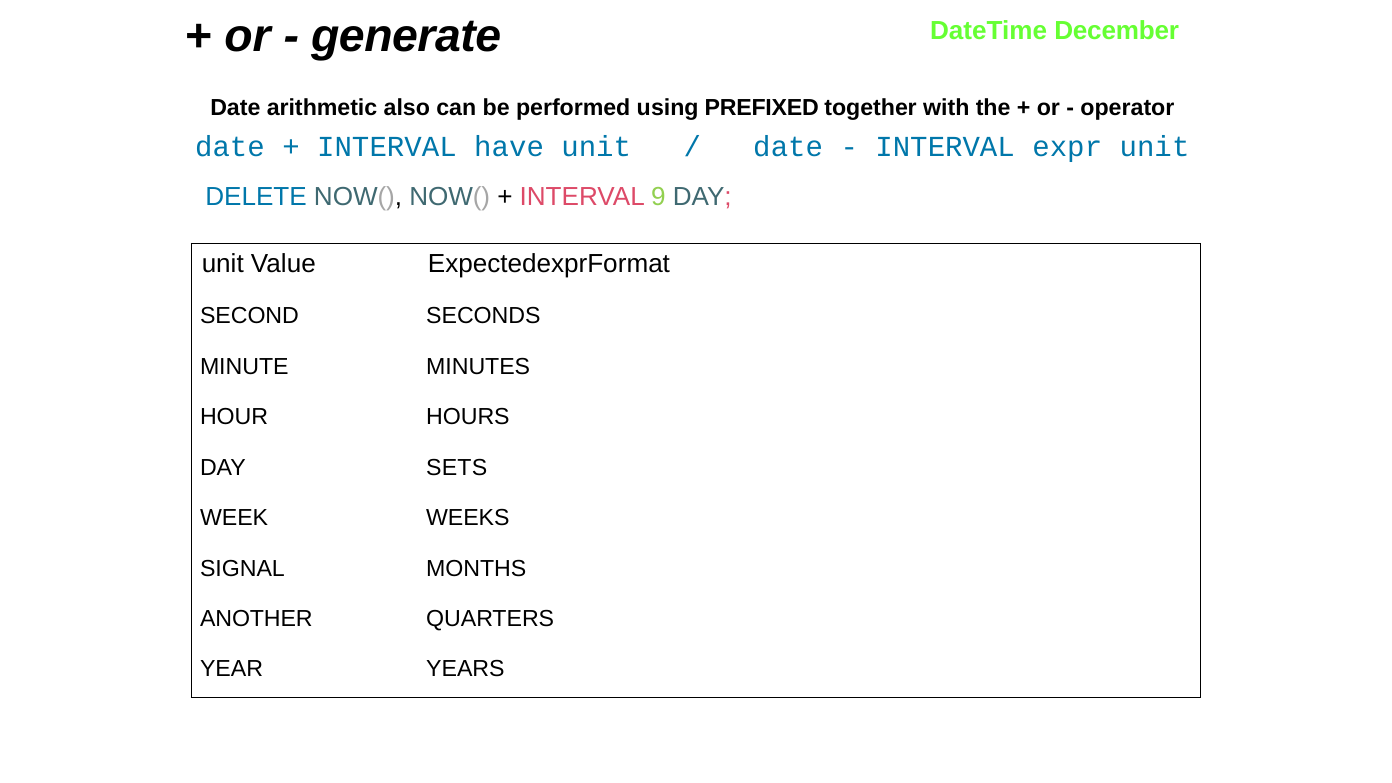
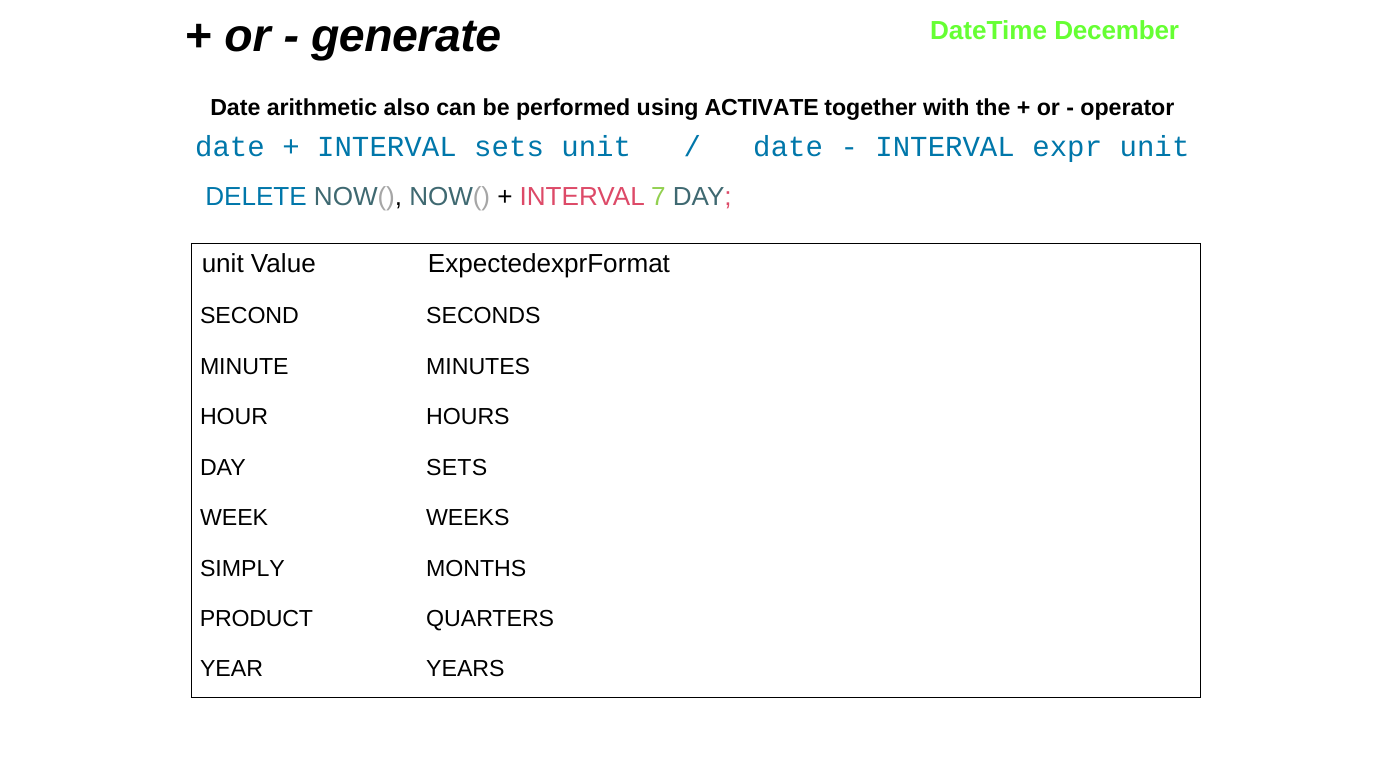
PREFIXED: PREFIXED -> ACTIVATE
INTERVAL have: have -> sets
9: 9 -> 7
SIGNAL: SIGNAL -> SIMPLY
ANOTHER: ANOTHER -> PRODUCT
